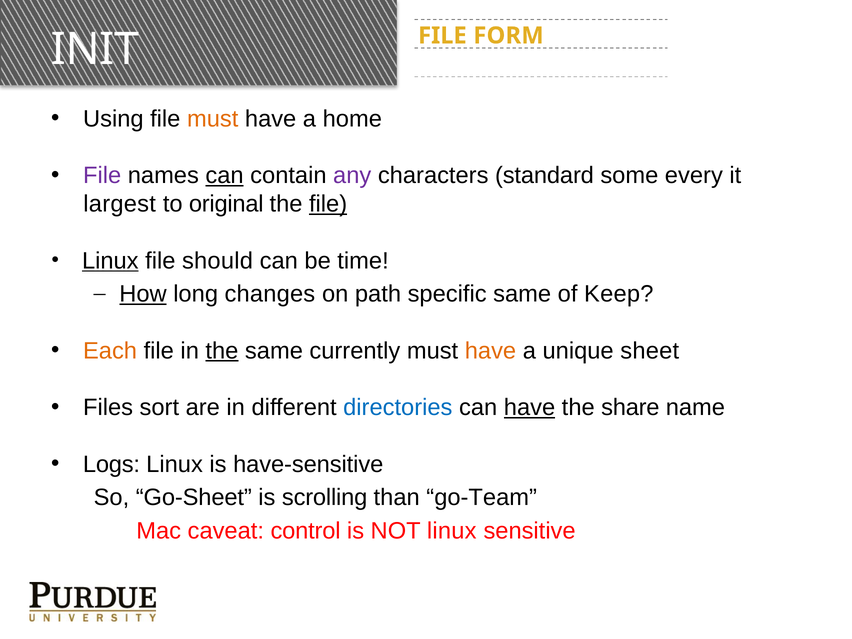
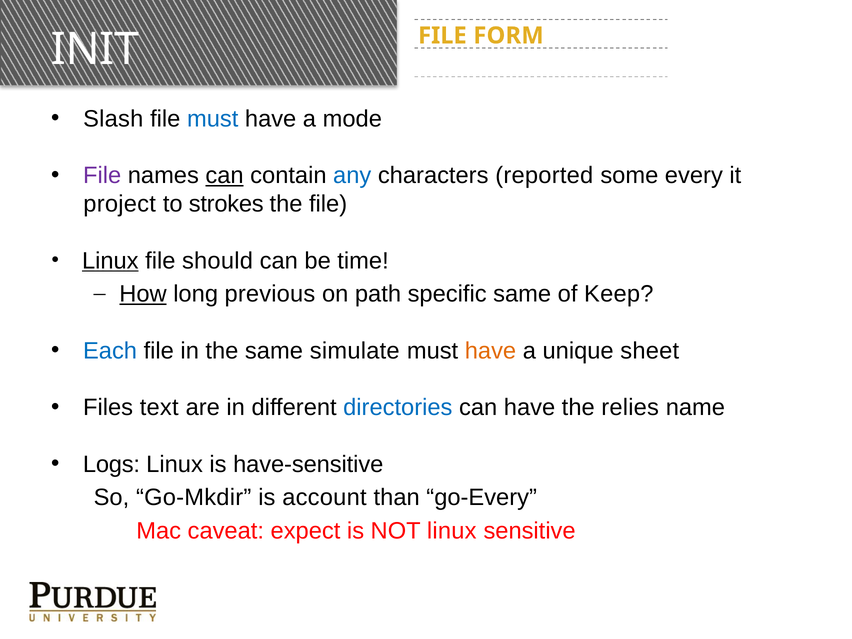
Using: Using -> Slash
must at (213, 119) colour: orange -> blue
home: home -> mode
any colour: purple -> blue
standard: standard -> reported
largest: largest -> project
original: original -> strokes
file at (328, 204) underline: present -> none
changes: changes -> previous
Each colour: orange -> blue
the at (222, 351) underline: present -> none
currently: currently -> simulate
sort: sort -> text
have at (530, 408) underline: present -> none
share: share -> relies
Go-Sheet: Go-Sheet -> Go-Mkdir
scrolling: scrolling -> account
go-Team: go-Team -> go-Every
control: control -> expect
